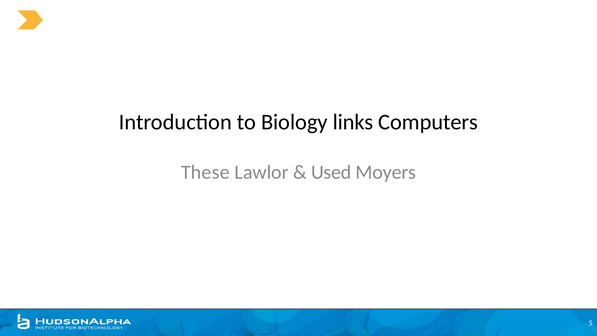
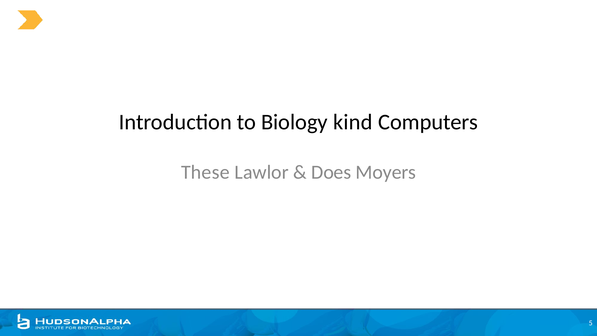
links: links -> kind
Used: Used -> Does
